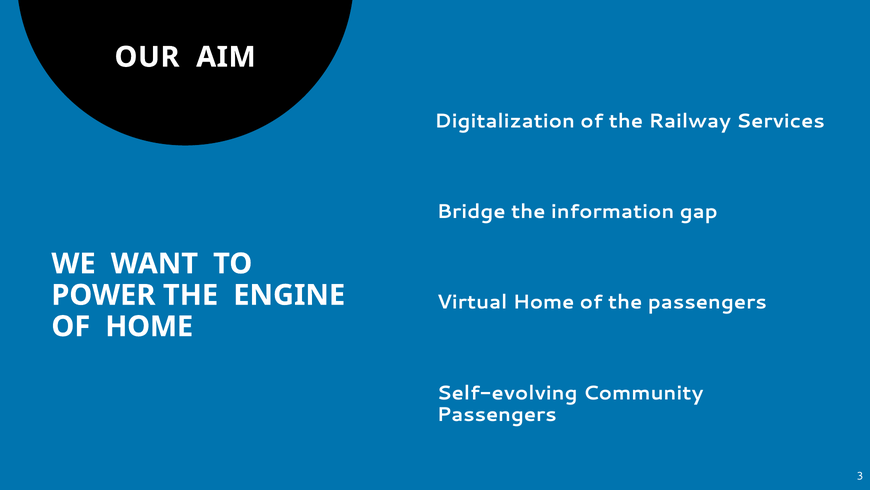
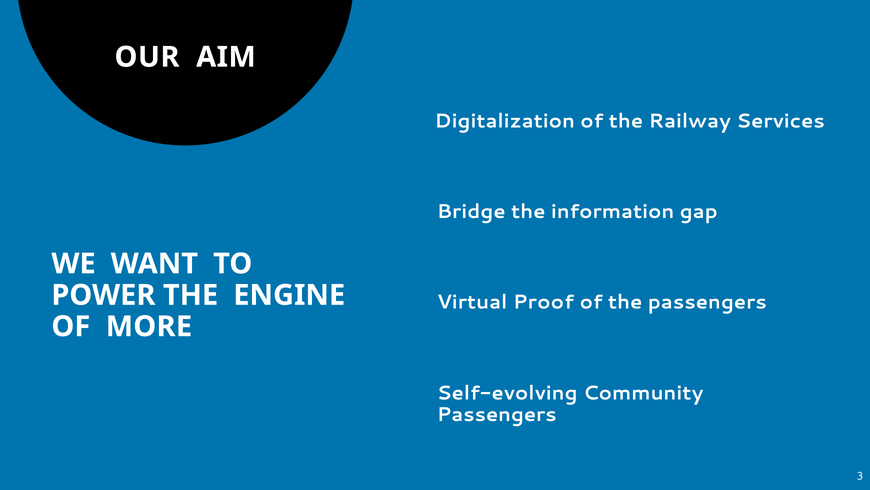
Virtual Home: Home -> Proof
OF HOME: HOME -> MORE
